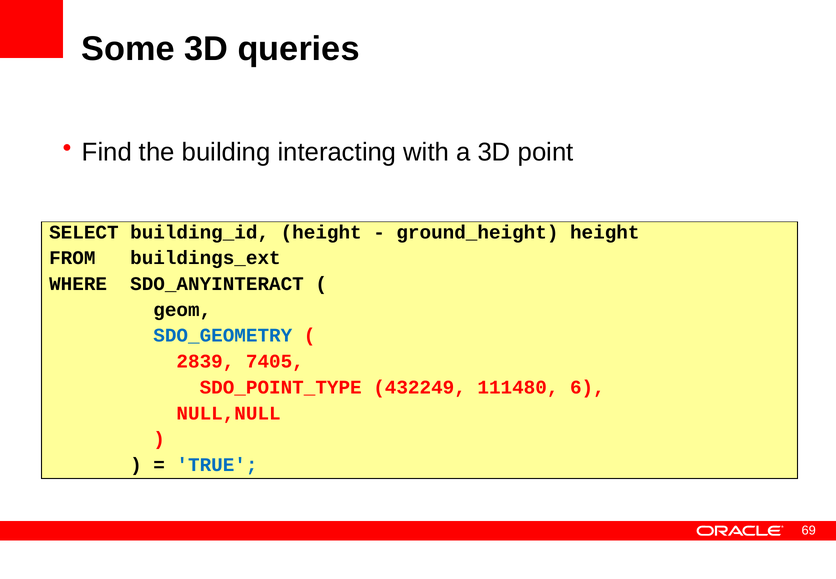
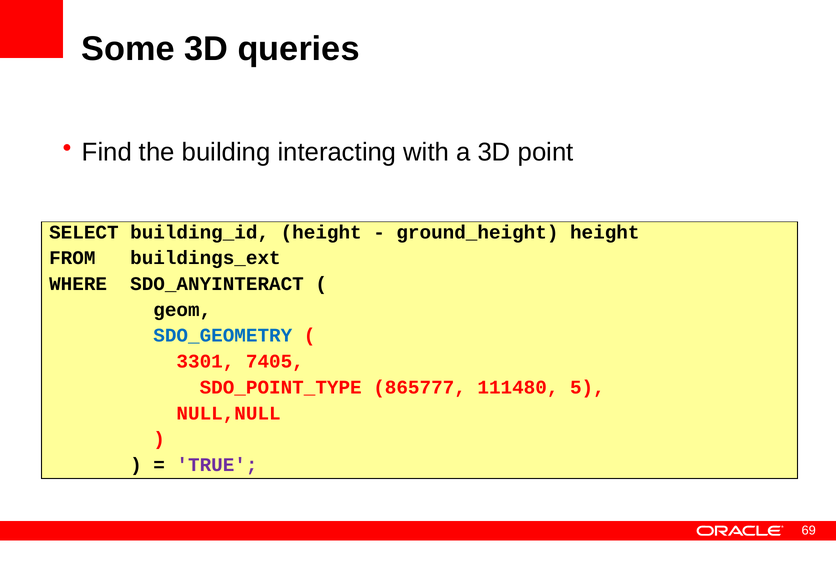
2839: 2839 -> 3301
432249: 432249 -> 865777
6: 6 -> 5
TRUE colour: blue -> purple
